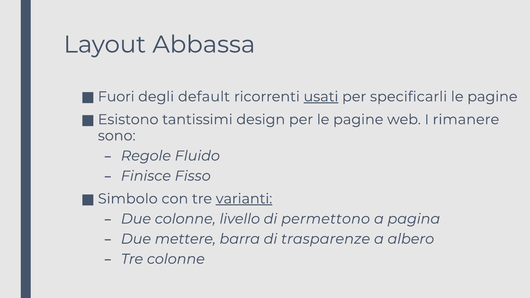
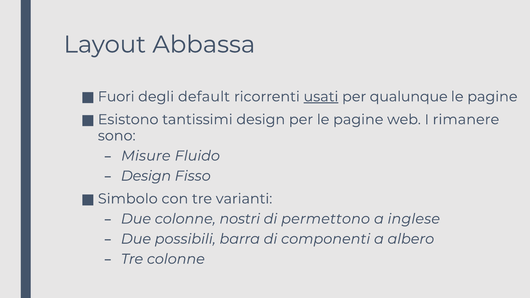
specificarli: specificarli -> qualunque
Regole: Regole -> Misure
Finisce at (146, 176): Finisce -> Design
varianti underline: present -> none
livello: livello -> nostri
pagina: pagina -> inglese
mettere: mettere -> possibili
trasparenze: trasparenze -> componenti
